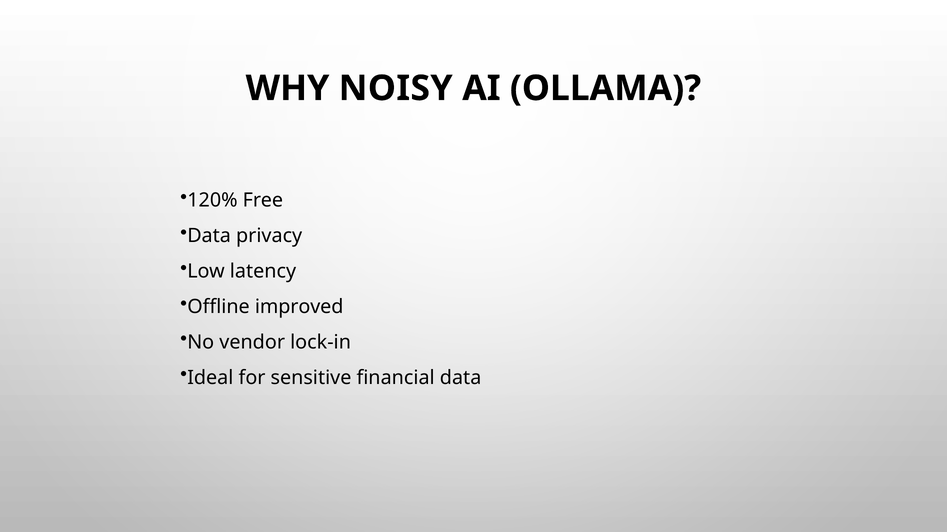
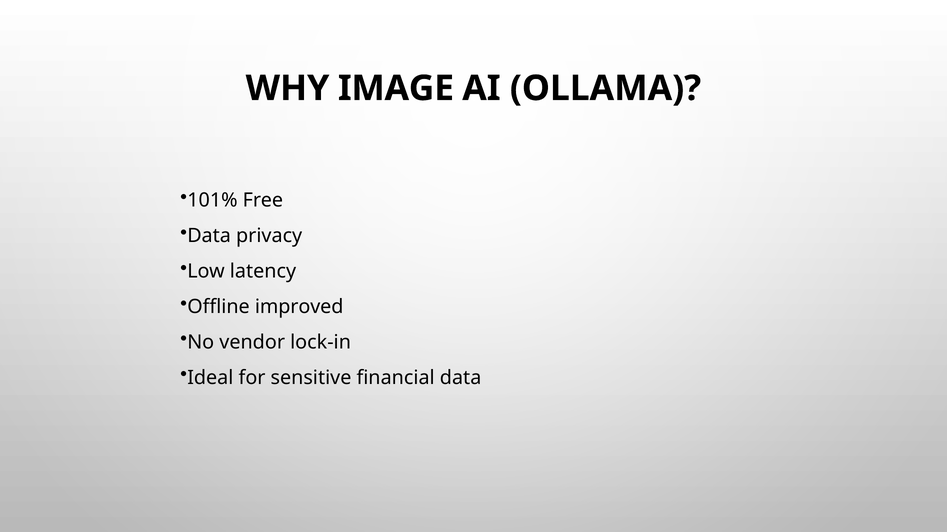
NOISY: NOISY -> IMAGE
120%: 120% -> 101%
